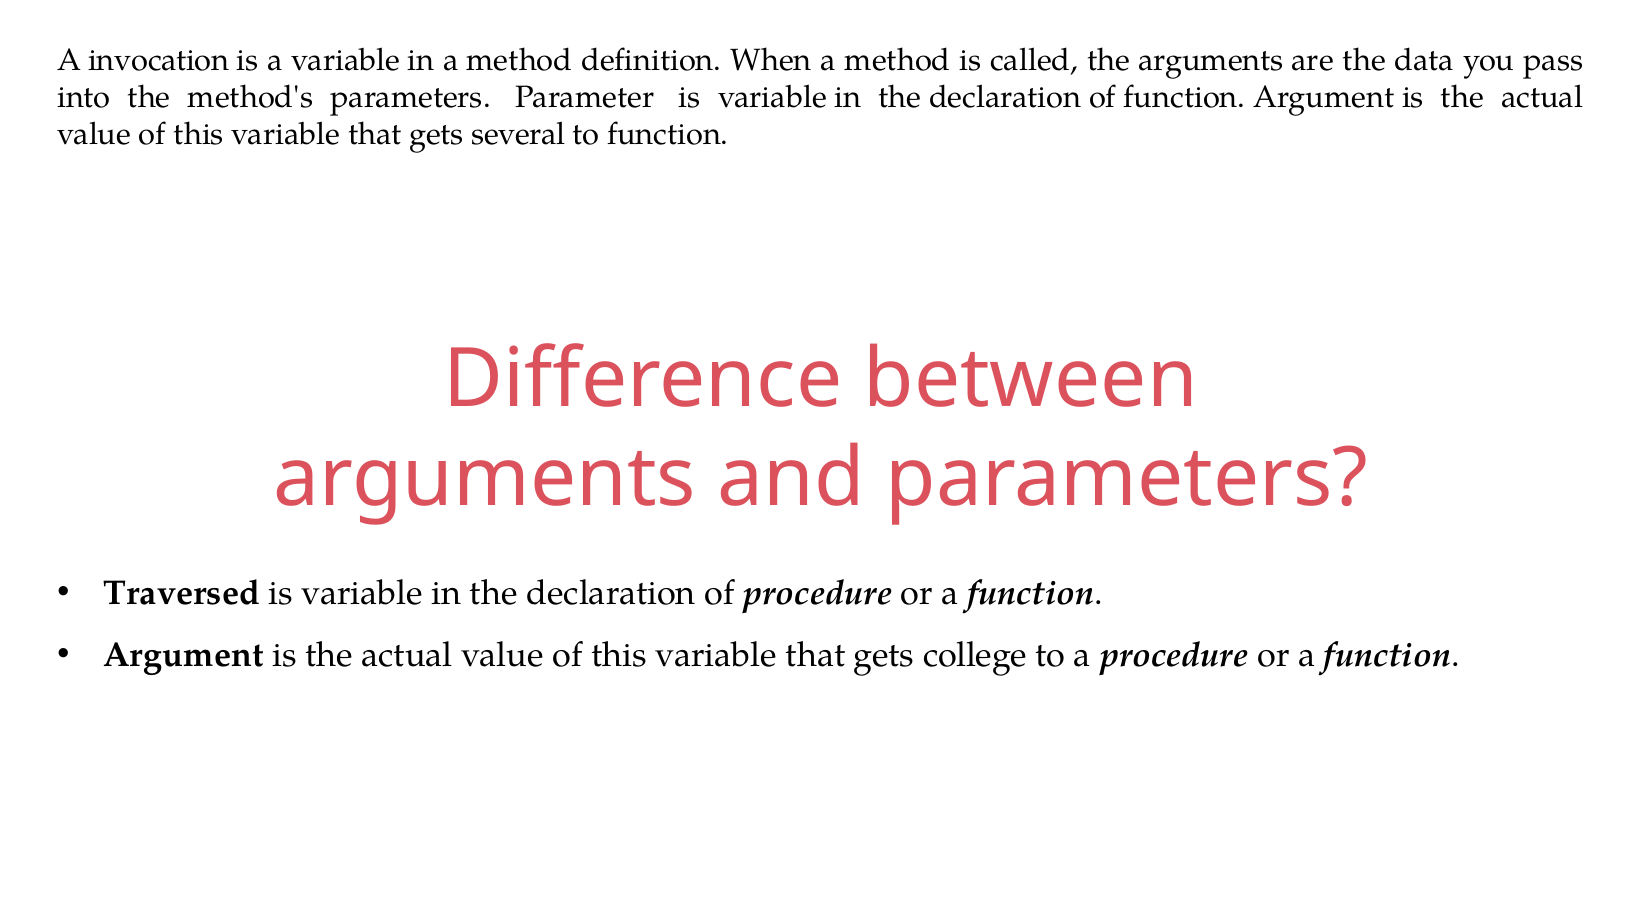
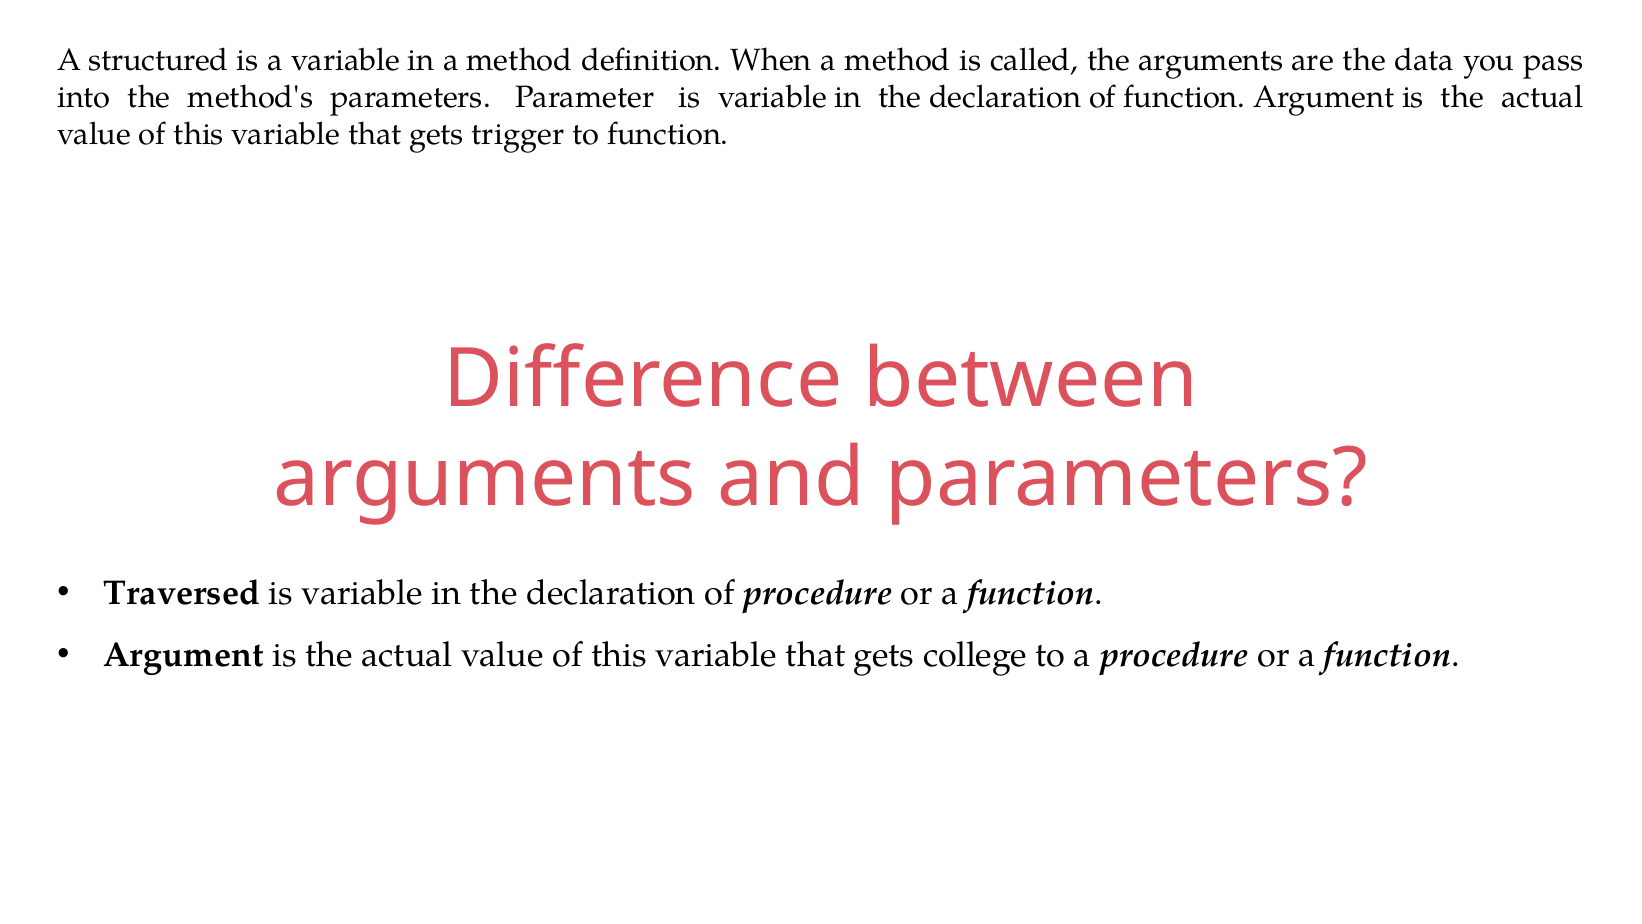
invocation: invocation -> structured
several: several -> trigger
